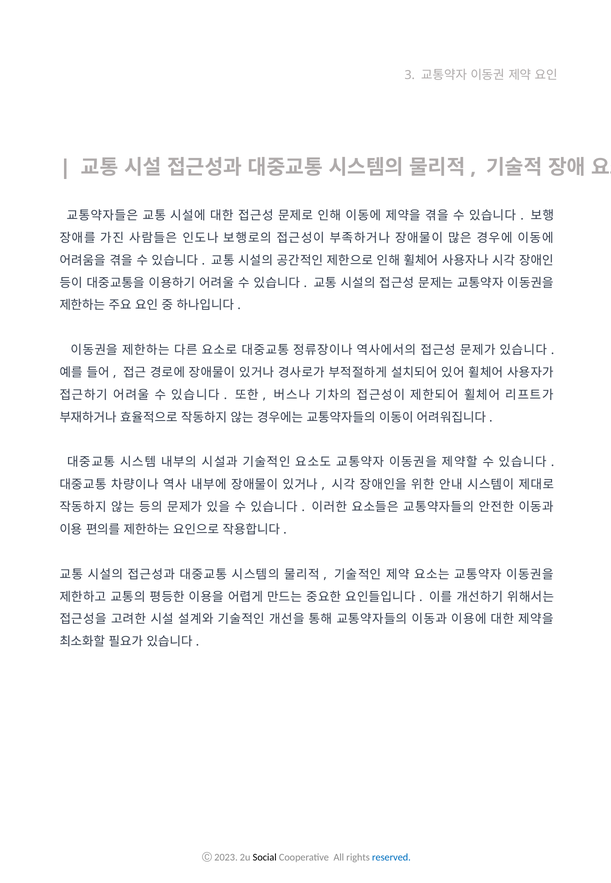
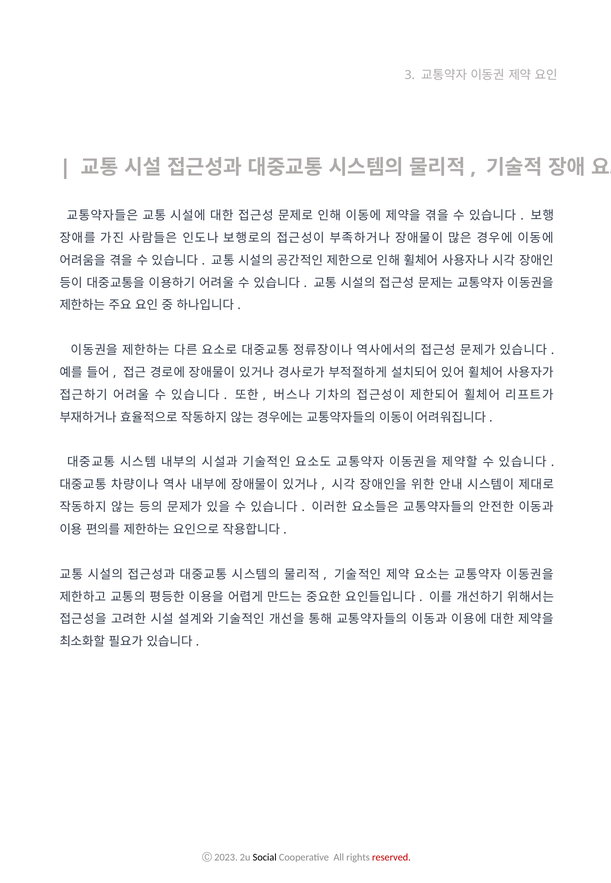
reserved colour: blue -> red
